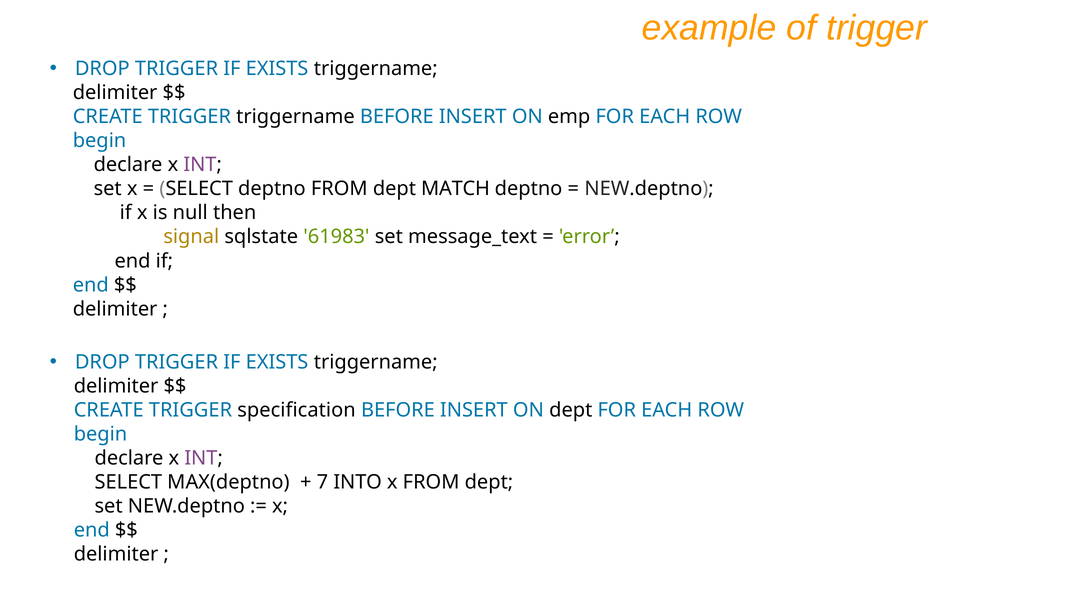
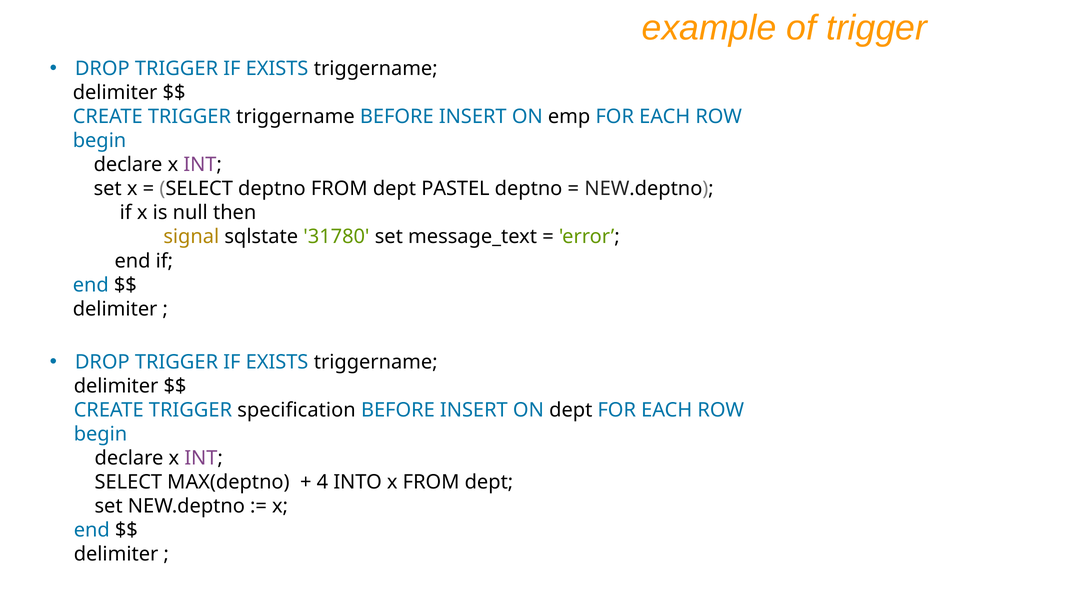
MATCH: MATCH -> PASTEL
61983: 61983 -> 31780
7: 7 -> 4
